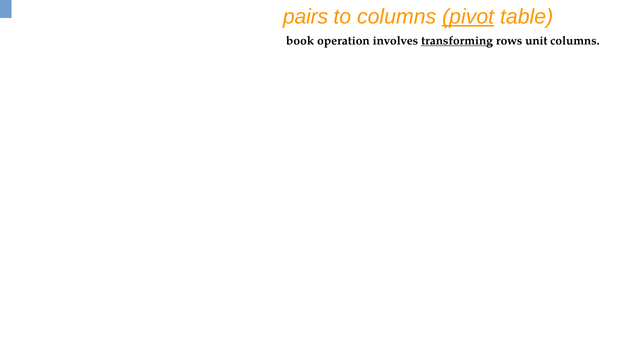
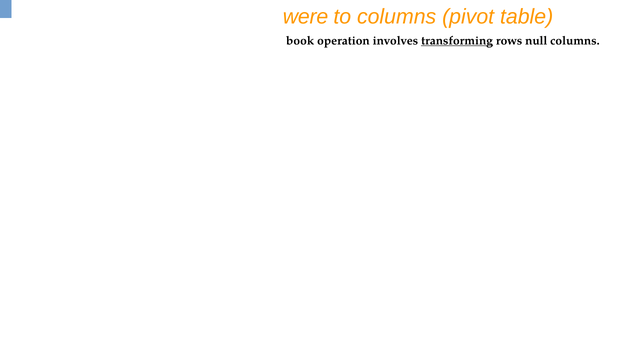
pairs: pairs -> were
pivot underline: present -> none
unit: unit -> null
